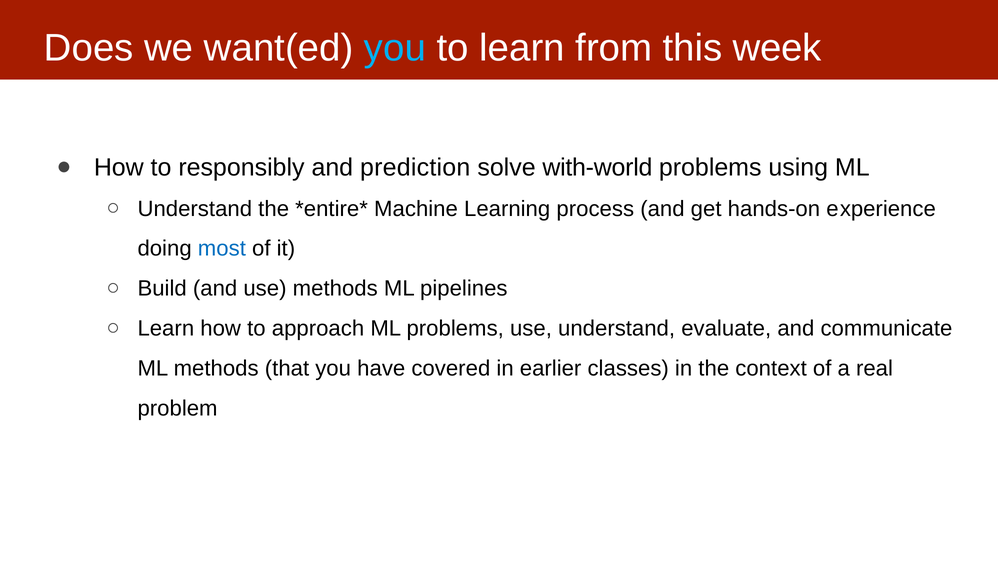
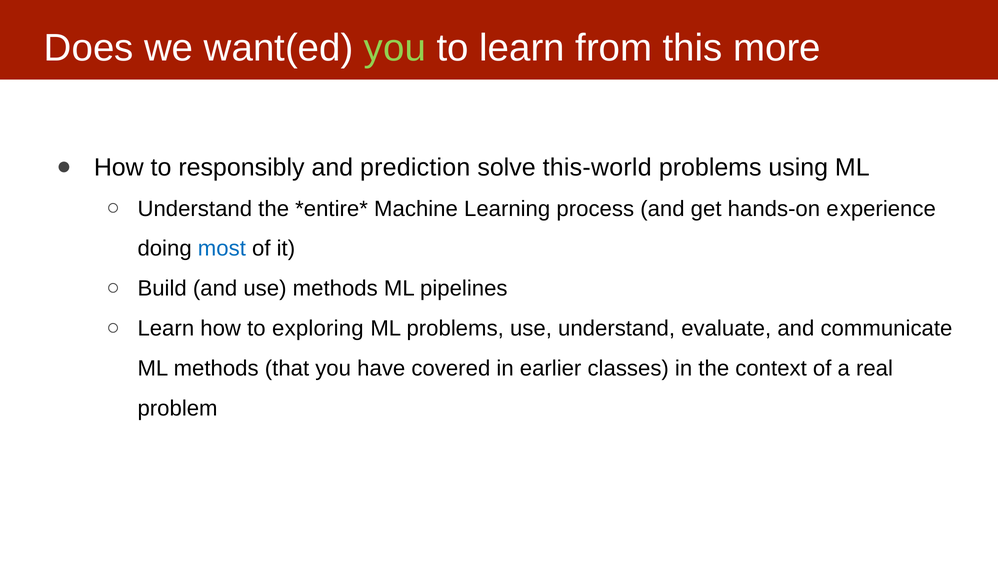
you at (395, 48) colour: light blue -> light green
week: week -> more
with-world: with-world -> this-world
approach: approach -> exploring
